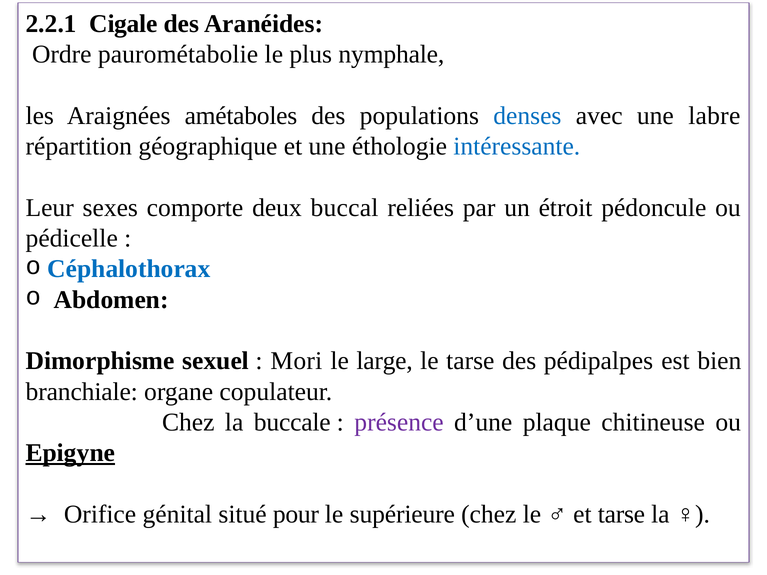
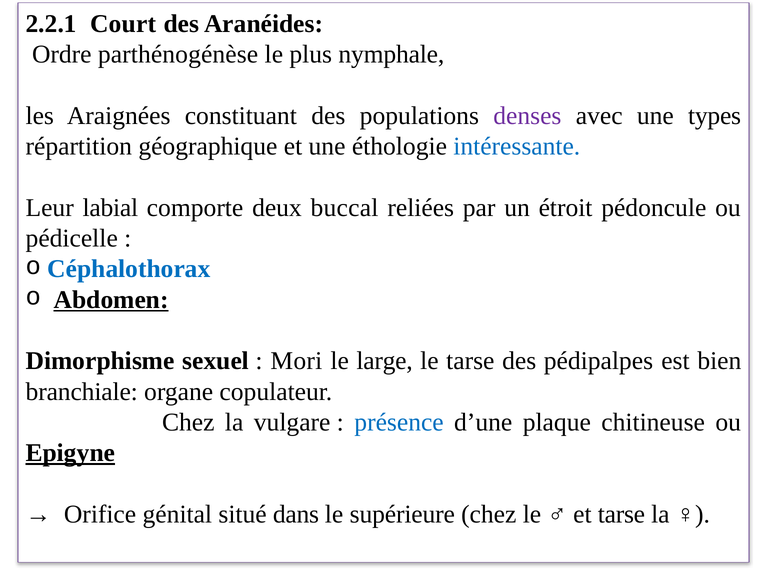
Cigale: Cigale -> Court
paurométabolie: paurométabolie -> parthénogénèse
amétaboles: amétaboles -> constituant
denses colour: blue -> purple
labre: labre -> types
sexes: sexes -> labial
Abdomen underline: none -> present
buccale: buccale -> vulgare
présence colour: purple -> blue
pour: pour -> dans
